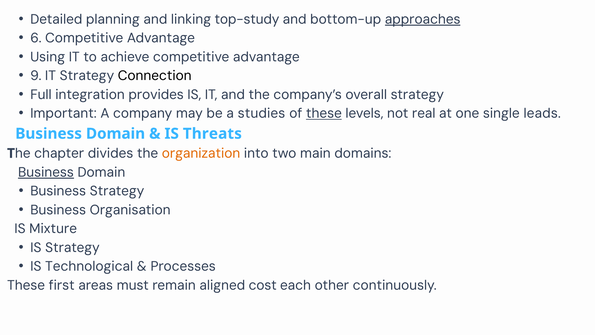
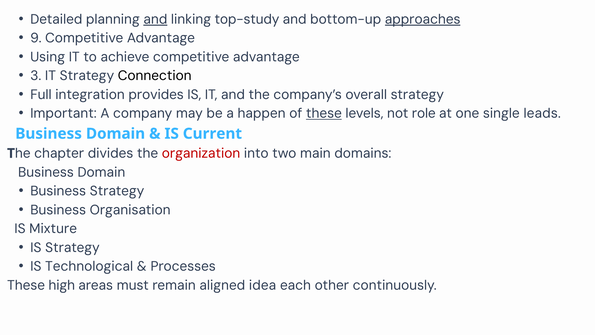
and at (155, 19) underline: none -> present
6: 6 -> 9
9: 9 -> 3
studies: studies -> happen
real: real -> role
Threats: Threats -> Current
organization colour: orange -> red
Business at (46, 172) underline: present -> none
first: first -> high
cost: cost -> idea
